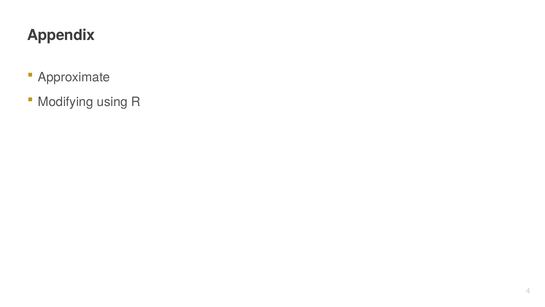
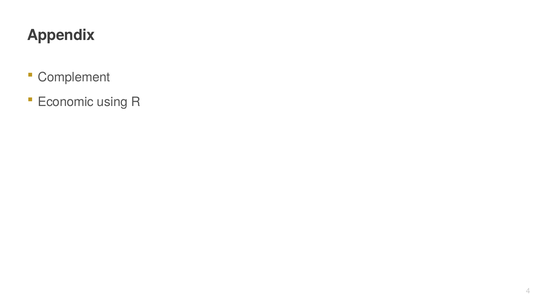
Approximate: Approximate -> Complement
Modifying: Modifying -> Economic
